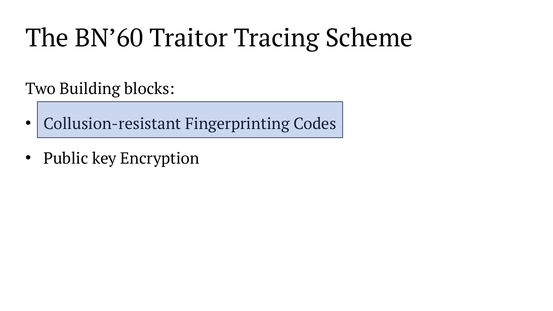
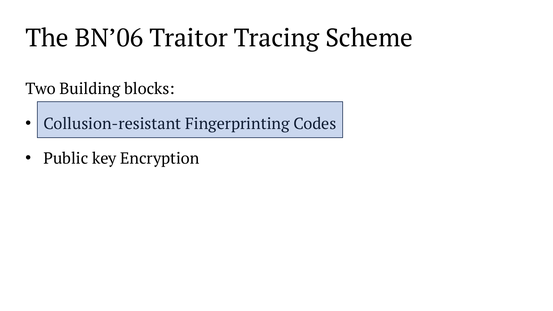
BN’60: BN’60 -> BN’06
